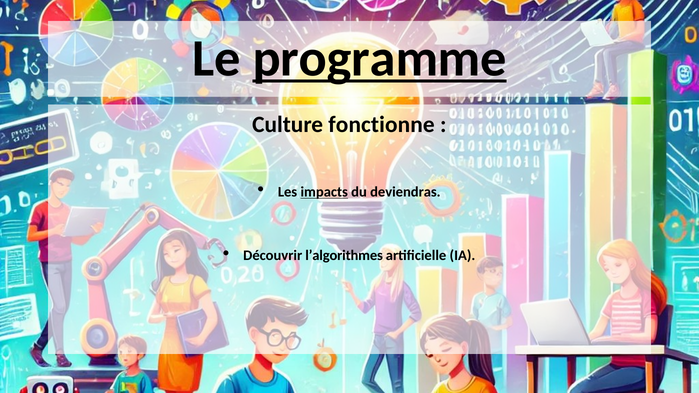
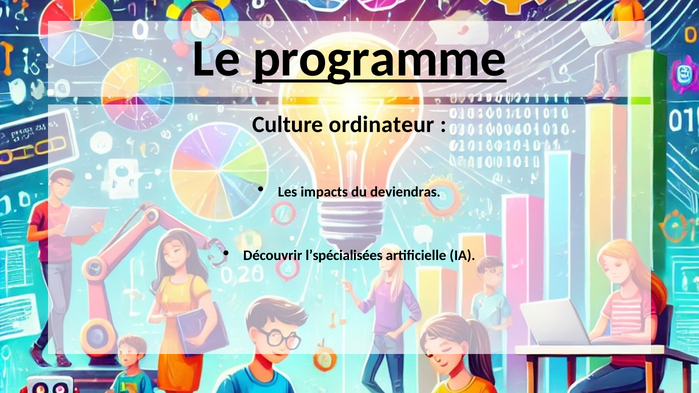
fonctionne: fonctionne -> ordinateur
impacts underline: present -> none
l’algorithmes: l’algorithmes -> l’spécialisées
